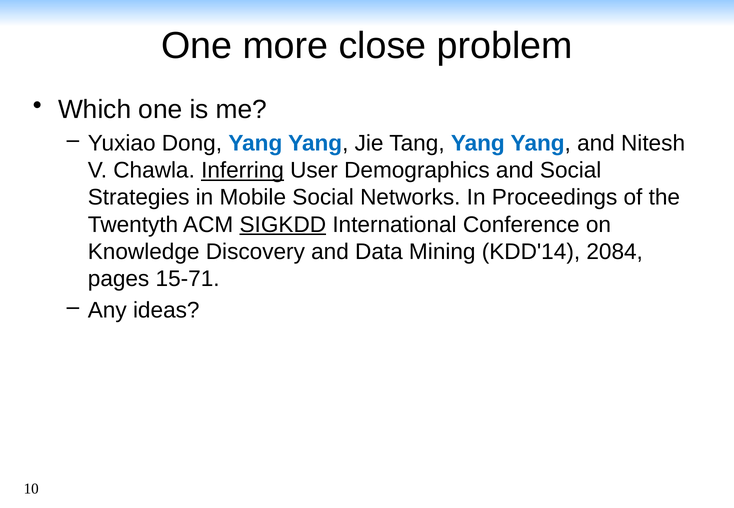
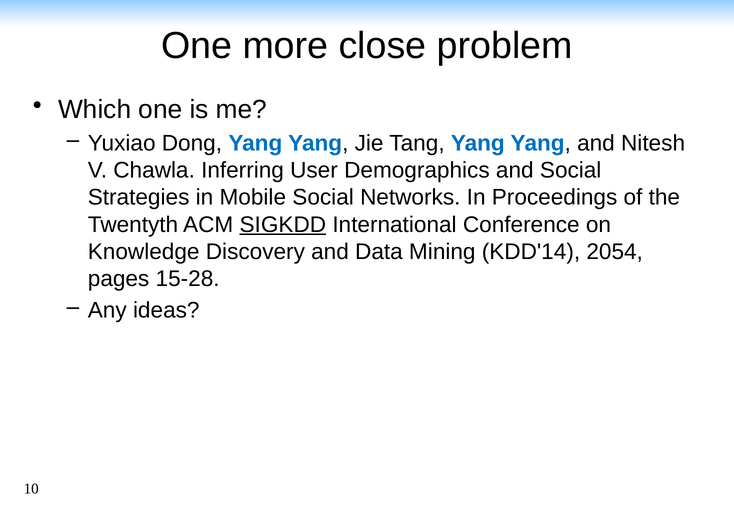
Inferring underline: present -> none
2084: 2084 -> 2054
15-71: 15-71 -> 15-28
